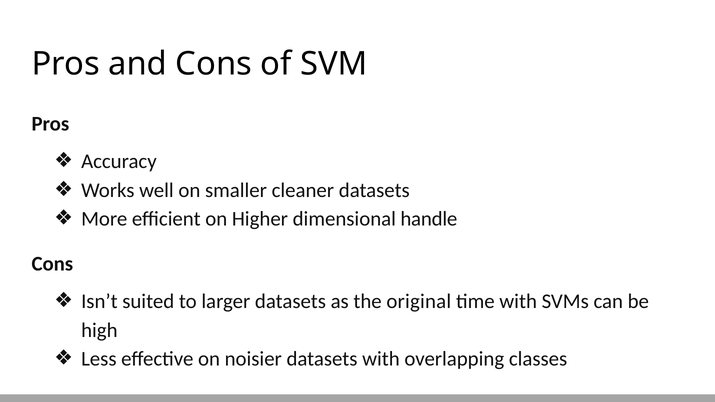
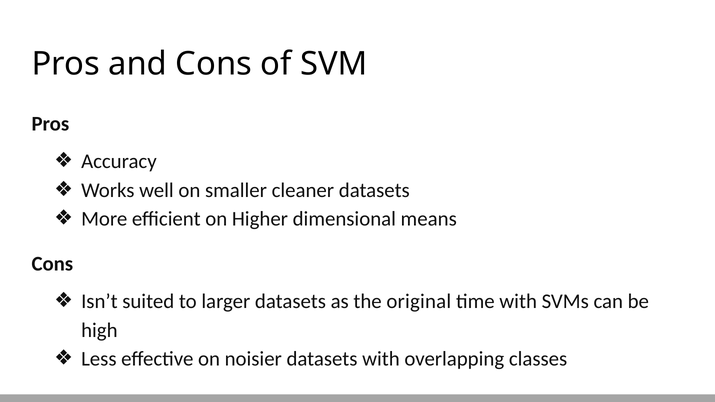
handle: handle -> means
